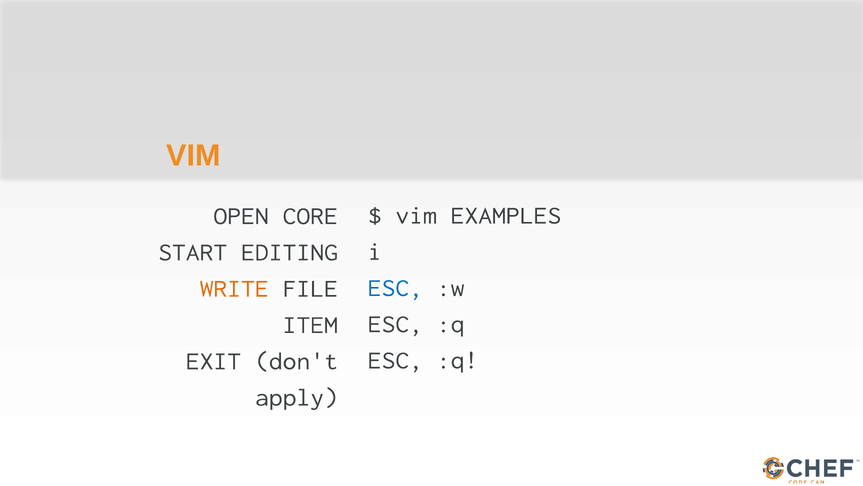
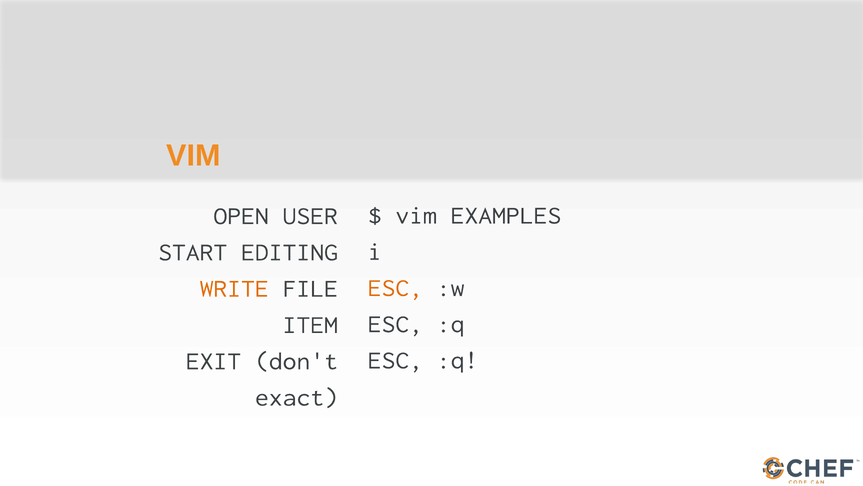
CORE: CORE -> USER
ESC at (395, 287) colour: blue -> orange
apply: apply -> exact
